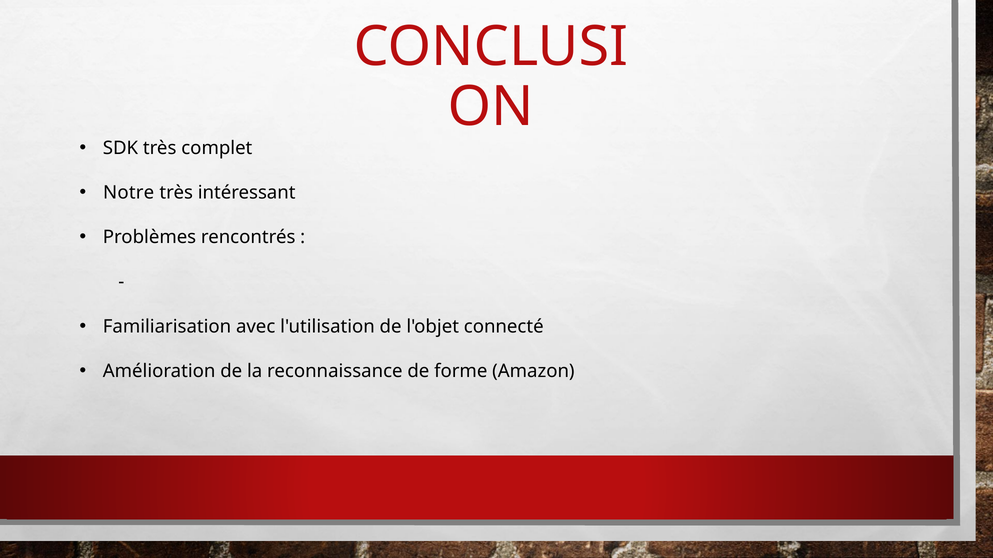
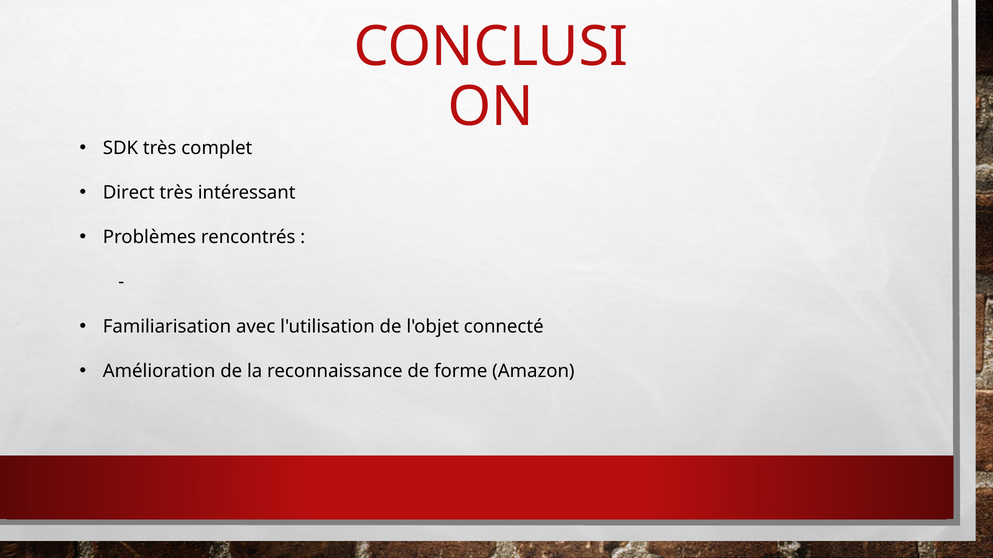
Notre: Notre -> Direct
